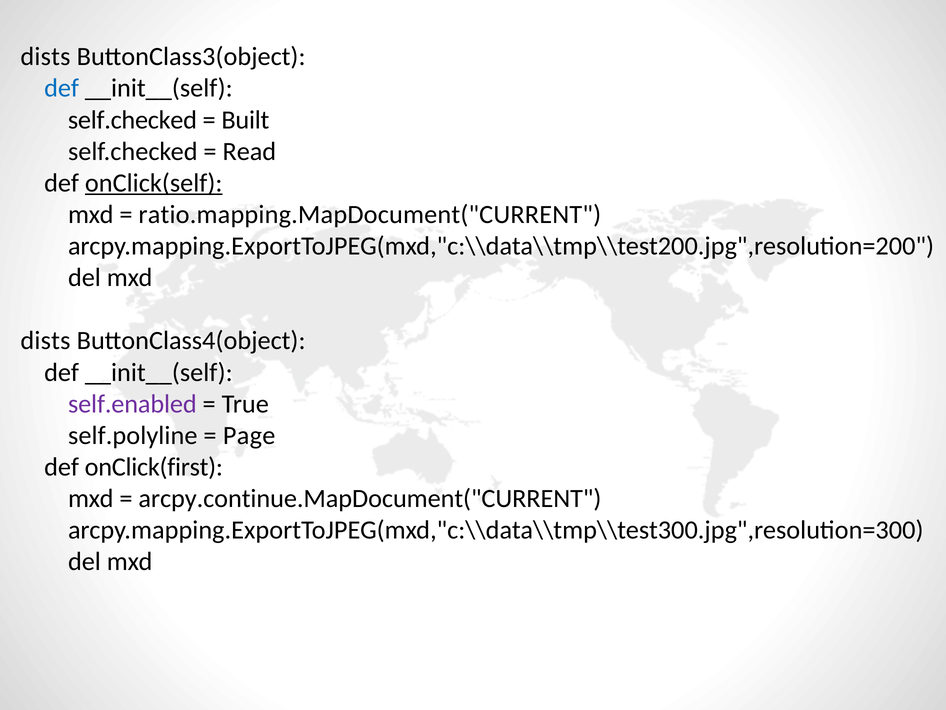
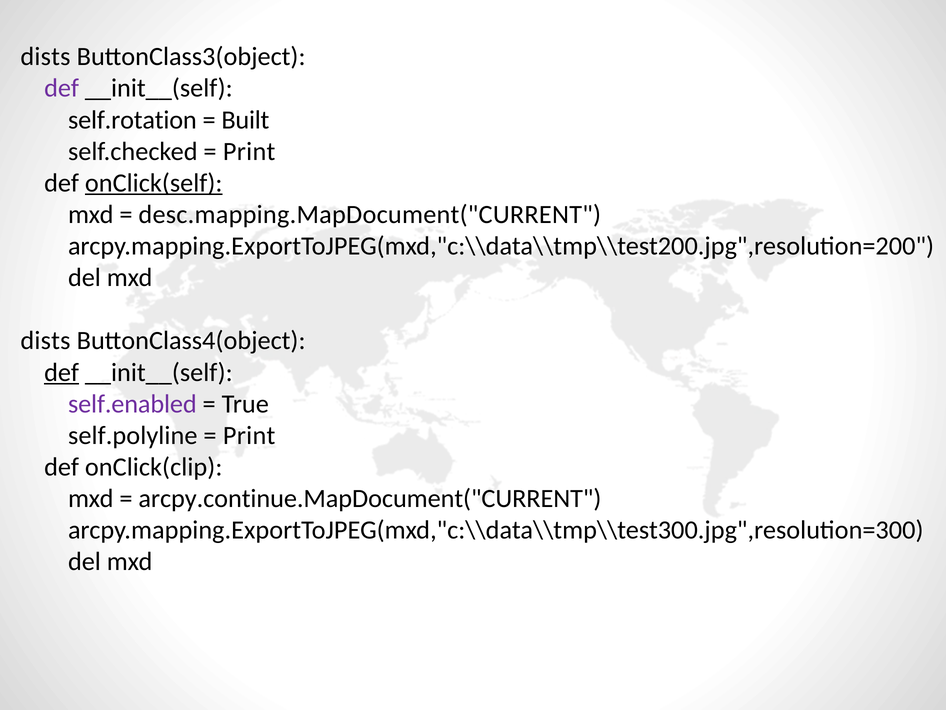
def at (62, 88) colour: blue -> purple
self.checked at (132, 120): self.checked -> self.rotation
Read at (249, 151): Read -> Print
ratio.mapping.MapDocument("CURRENT: ratio.mapping.MapDocument("CURRENT -> desc.mapping.MapDocument("CURRENT
def at (62, 372) underline: none -> present
Page at (249, 435): Page -> Print
onClick(first: onClick(first -> onClick(clip
